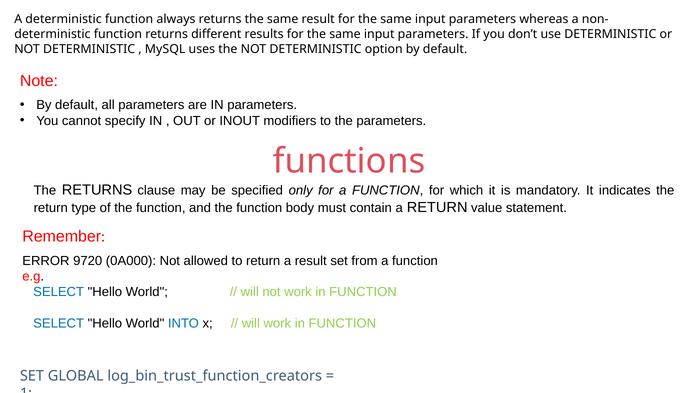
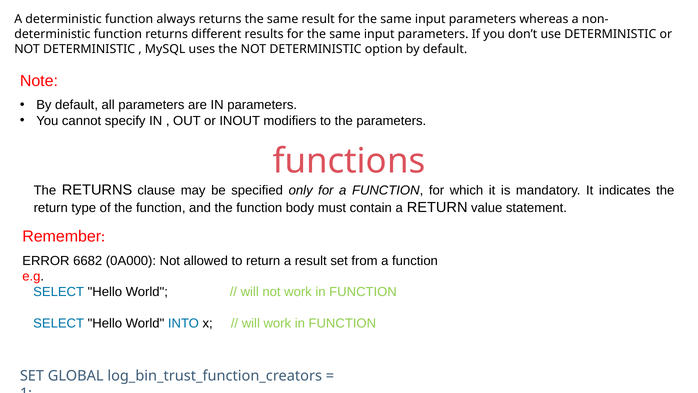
9720: 9720 -> 6682
